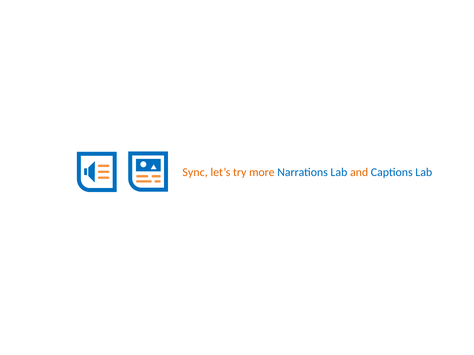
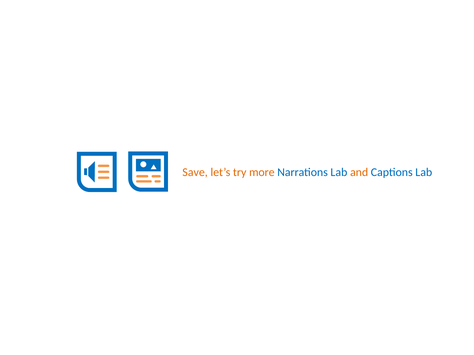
Sync: Sync -> Save
